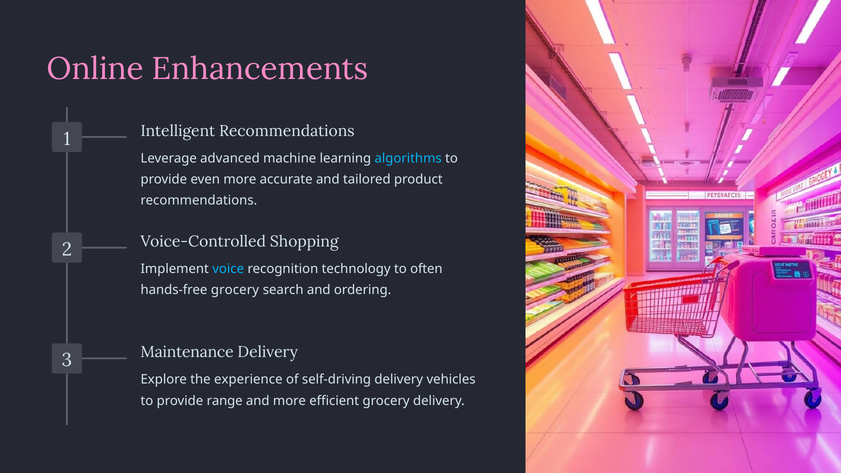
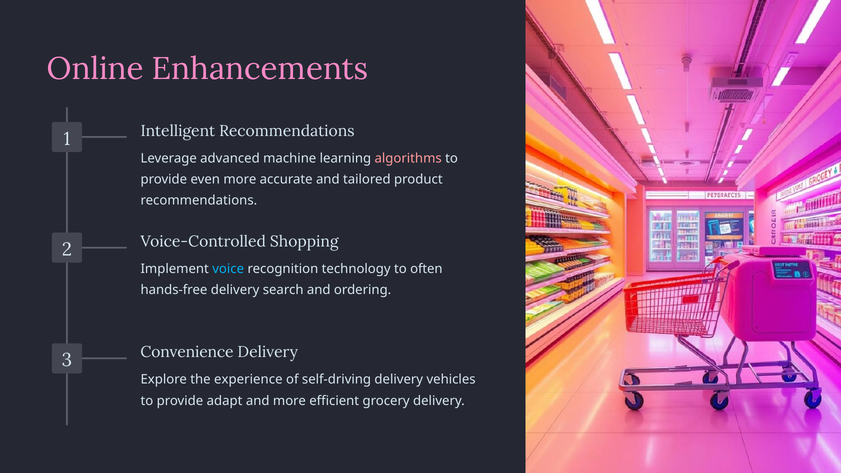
algorithms colour: light blue -> pink
hands-free grocery: grocery -> delivery
Maintenance: Maintenance -> Convenience
range: range -> adapt
